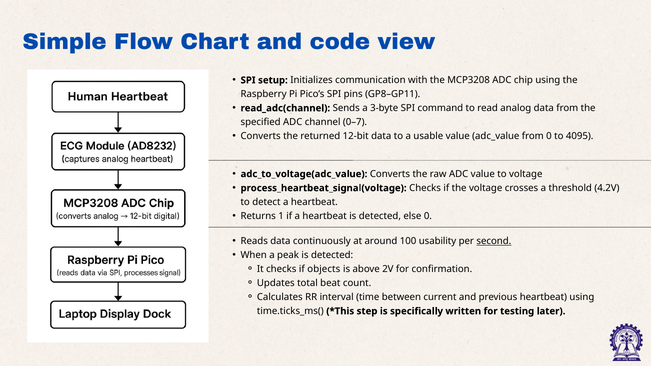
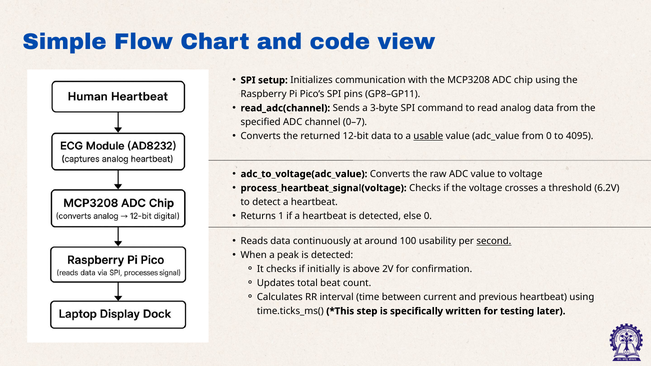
usable underline: none -> present
4.2V: 4.2V -> 6.2V
objects: objects -> initially
